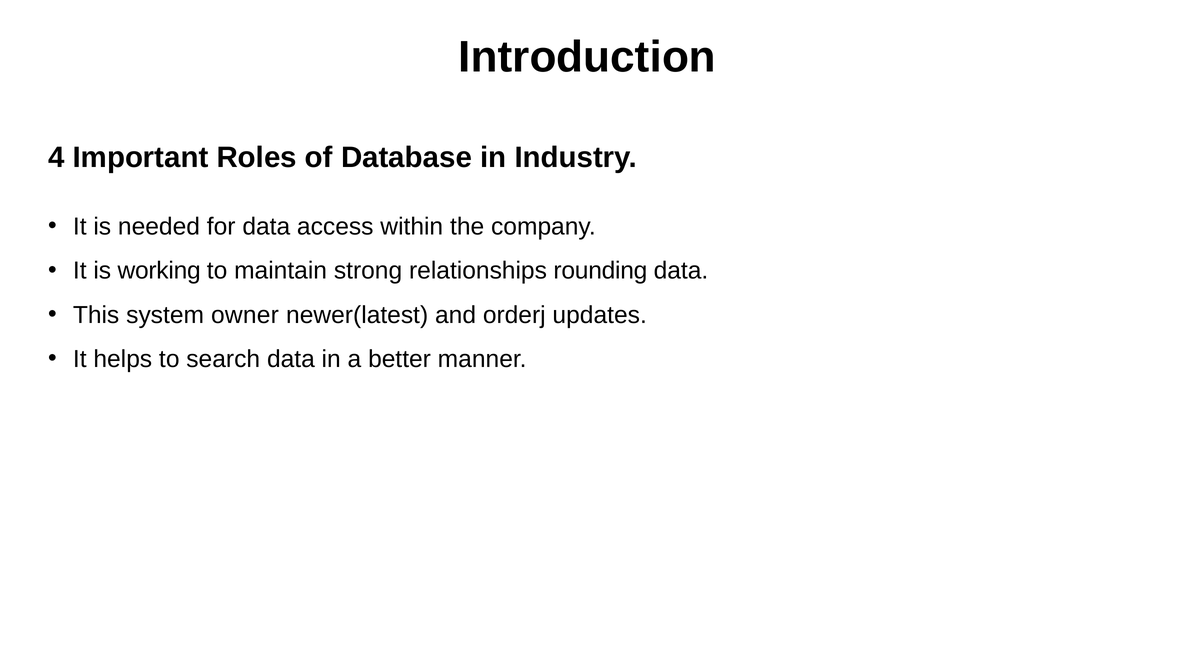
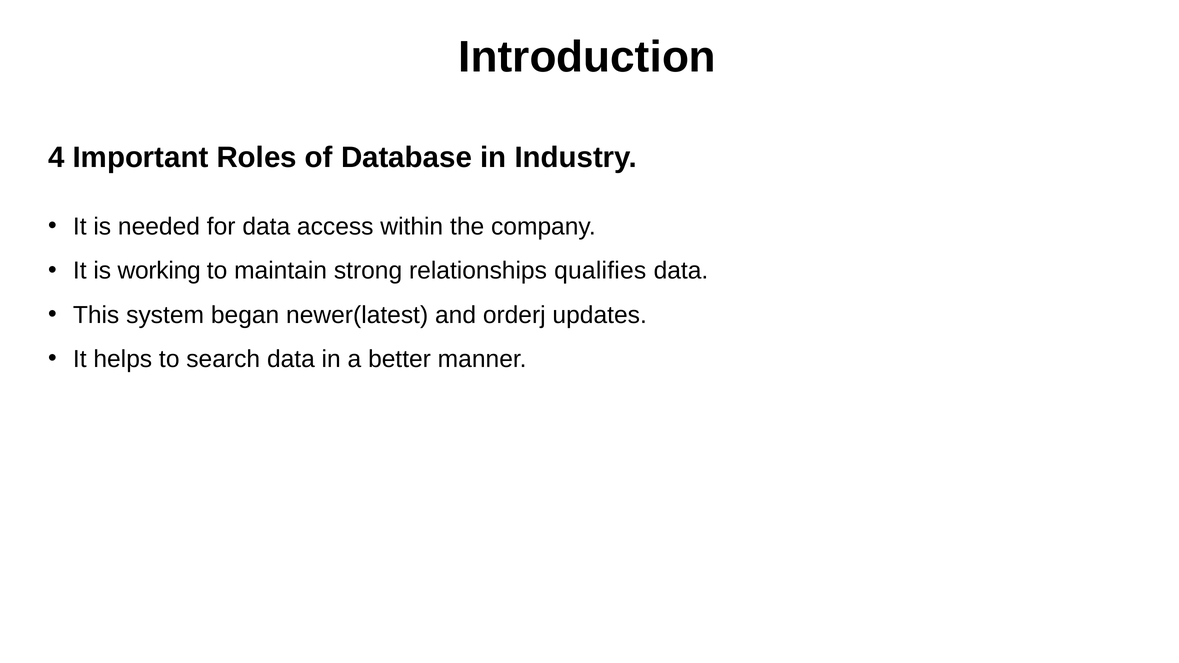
rounding: rounding -> qualifies
owner: owner -> began
